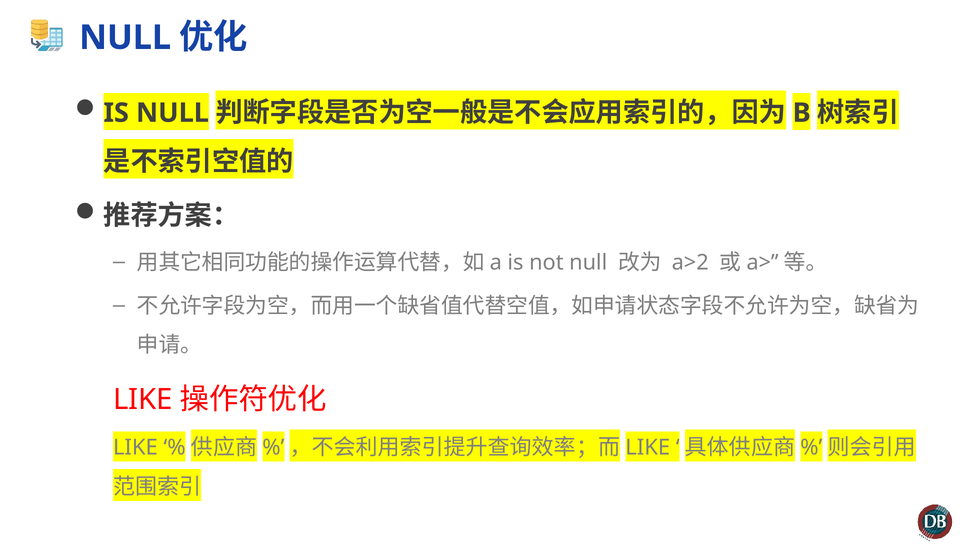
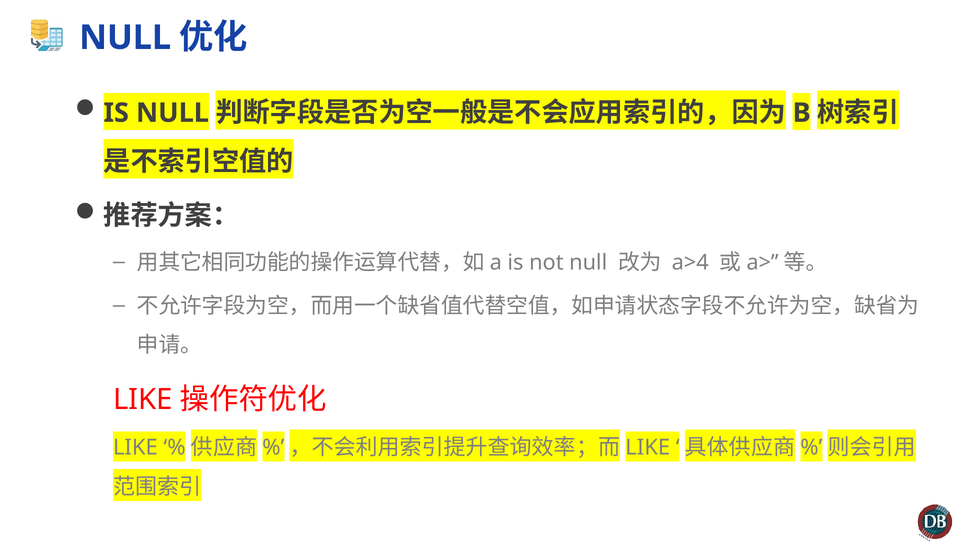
a>2: a>2 -> a>4
